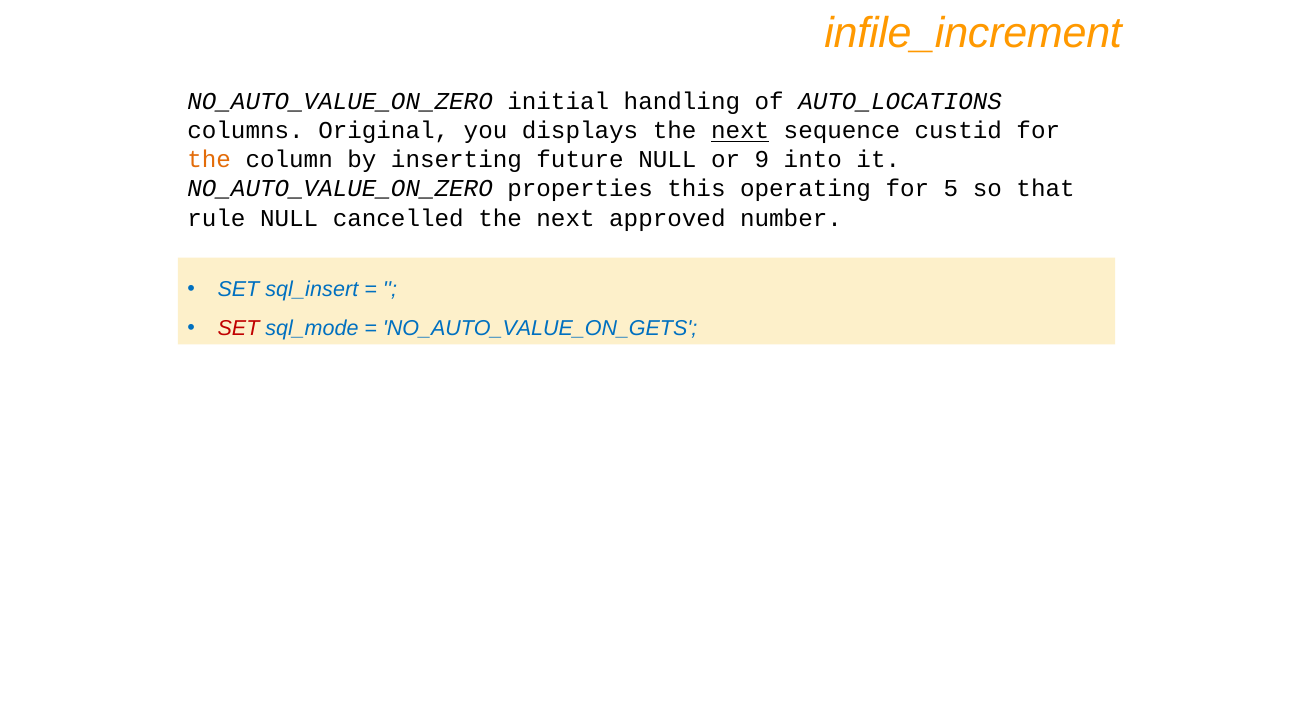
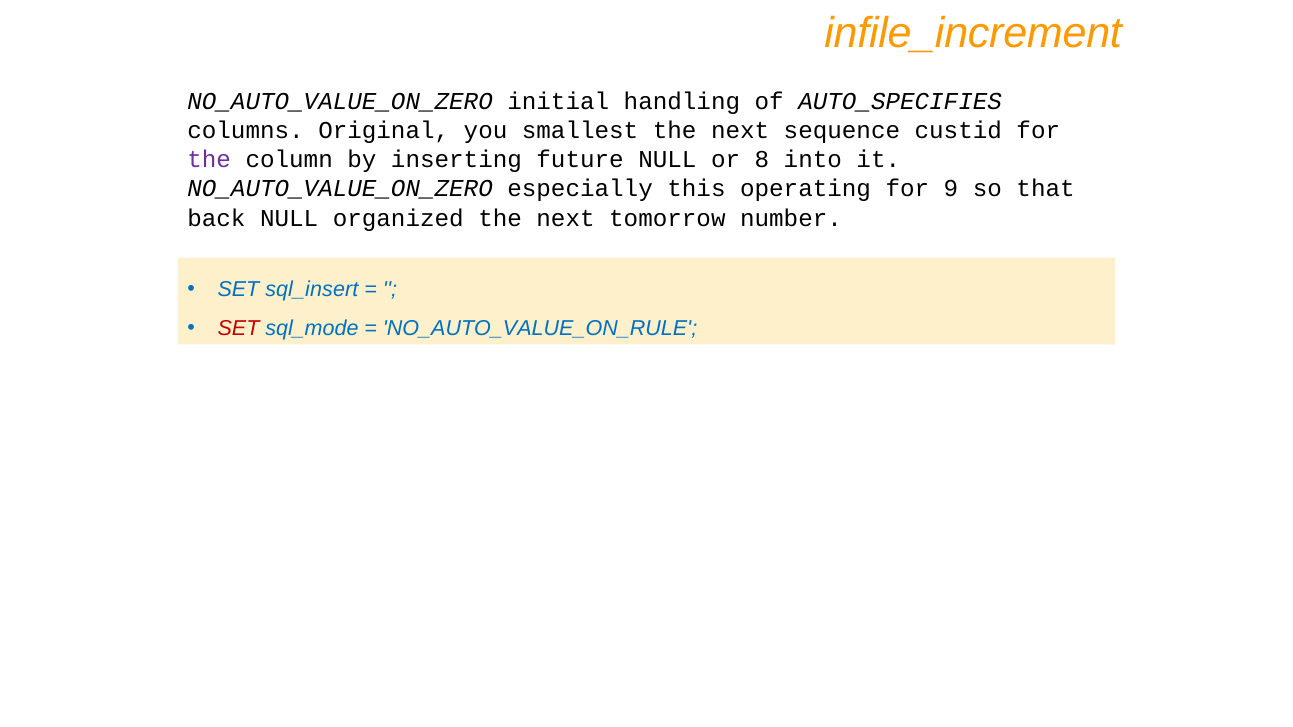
AUTO_LOCATIONS: AUTO_LOCATIONS -> AUTO_SPECIFIES
displays: displays -> smallest
next at (740, 131) underline: present -> none
the at (209, 160) colour: orange -> purple
9: 9 -> 8
properties: properties -> especially
5: 5 -> 9
rule: rule -> back
cancelled: cancelled -> organized
approved: approved -> tomorrow
NO_AUTO_VALUE_ON_GETS: NO_AUTO_VALUE_ON_GETS -> NO_AUTO_VALUE_ON_RULE
